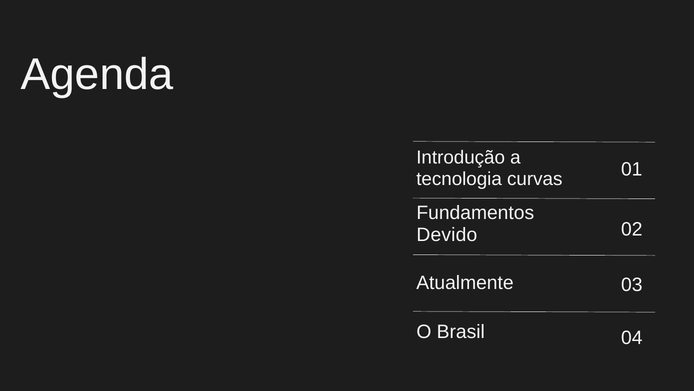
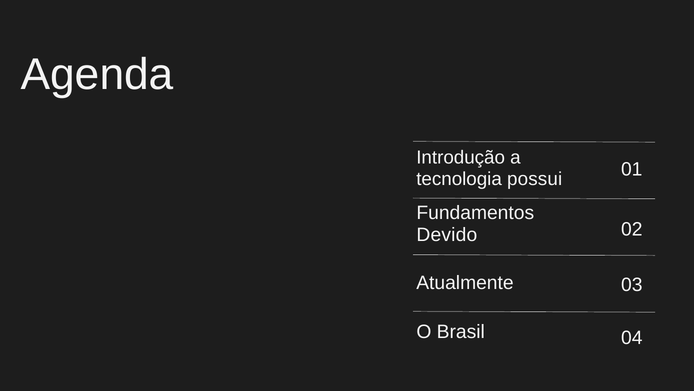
curvas: curvas -> possui
